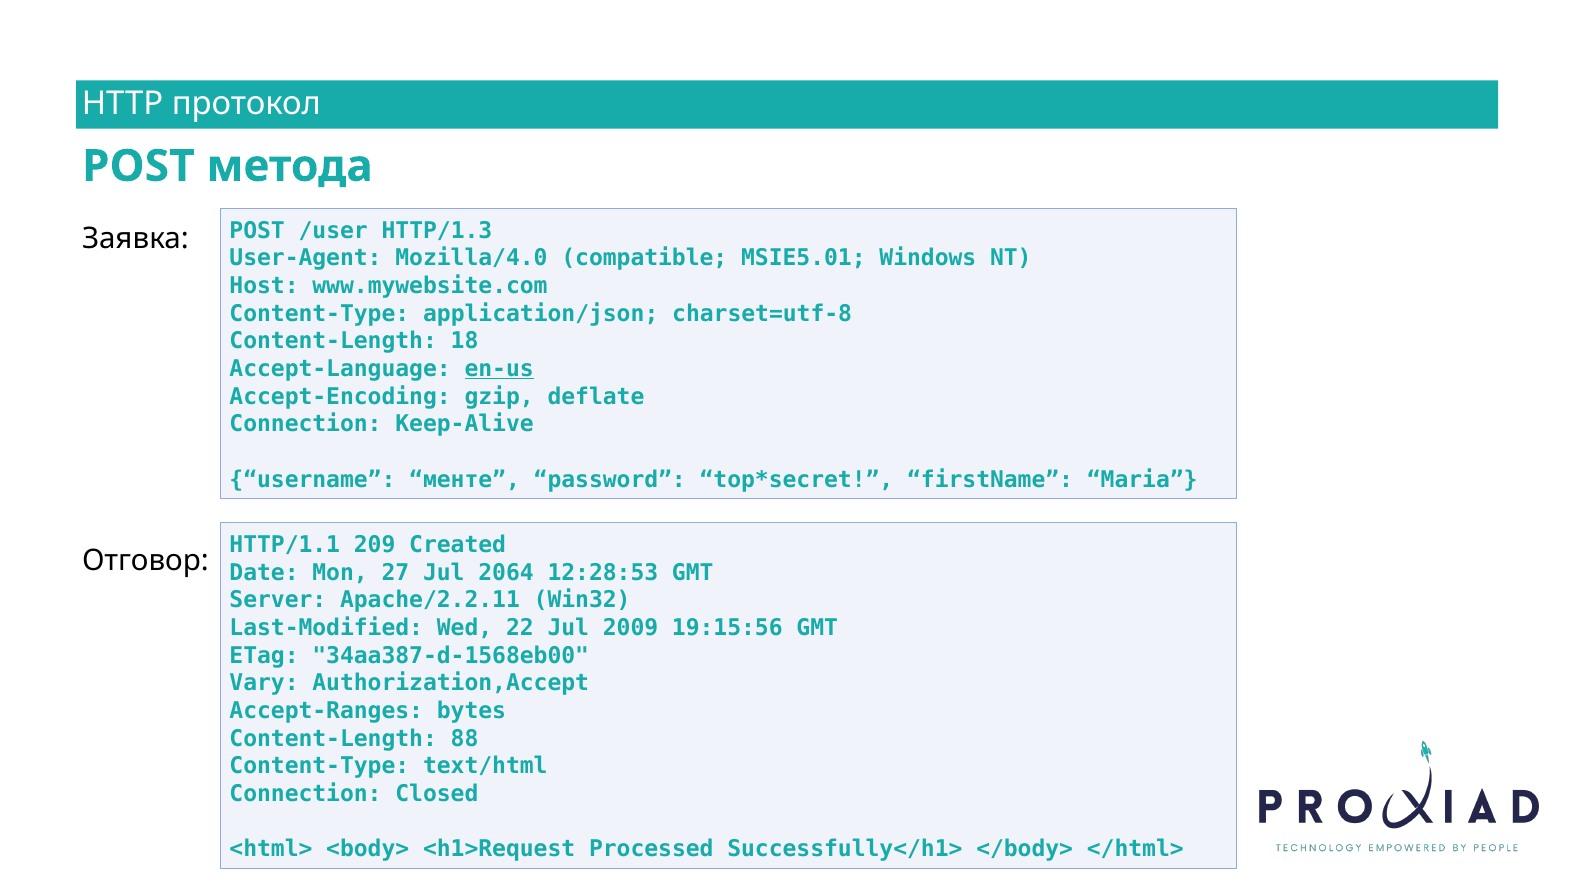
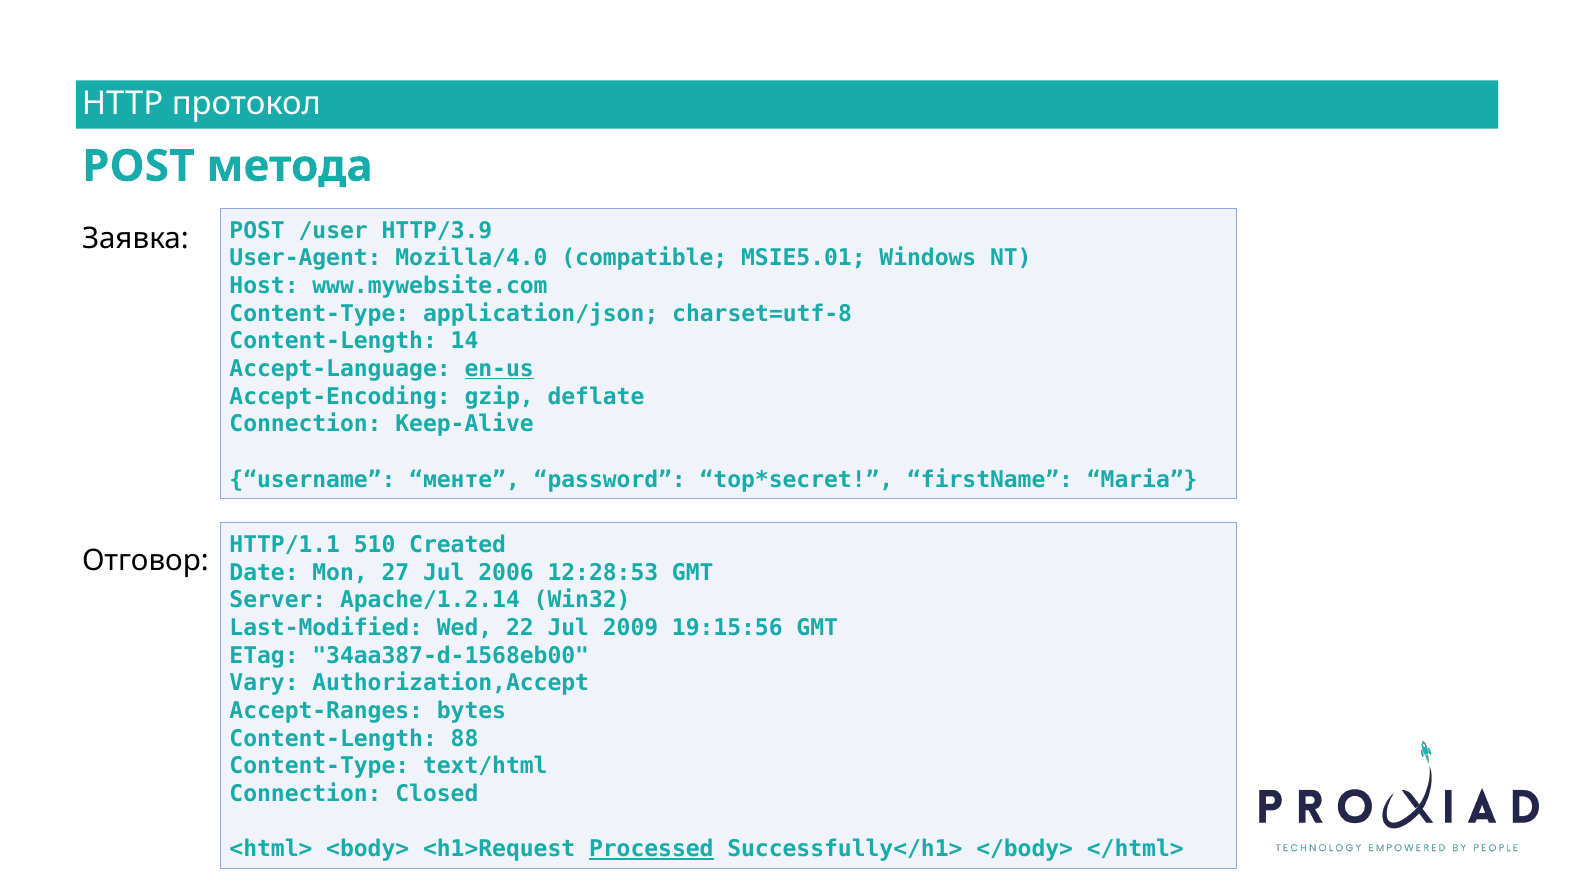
HTTP/1.3: HTTP/1.3 -> HTTP/3.9
18: 18 -> 14
209: 209 -> 510
2064: 2064 -> 2006
Apache/2.2.11: Apache/2.2.11 -> Apache/1.2.14
Processed underline: none -> present
